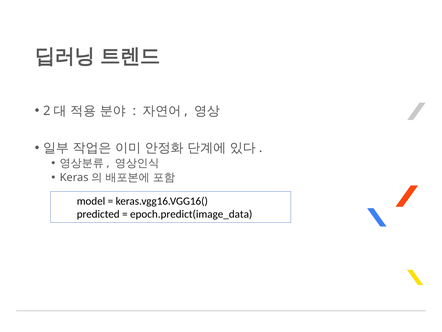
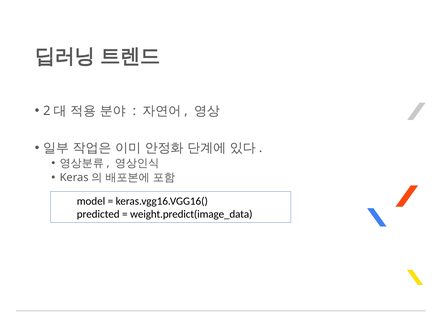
epoch.predict(image_data: epoch.predict(image_data -> weight.predict(image_data
